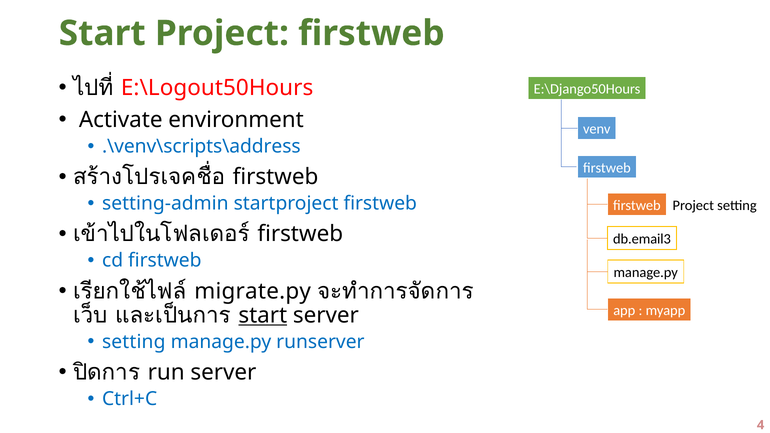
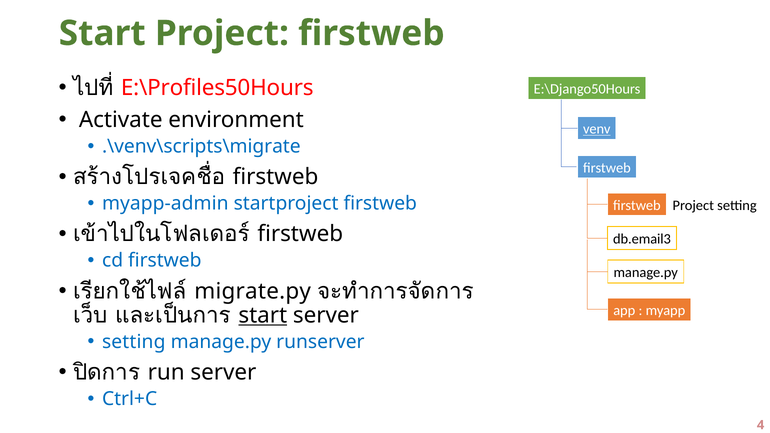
E:\Logout50Hours: E:\Logout50Hours -> E:\Profiles50Hours
venv underline: none -> present
.\venv\scripts\address: .\venv\scripts\address -> .\venv\scripts\migrate
setting-admin: setting-admin -> myapp-admin
